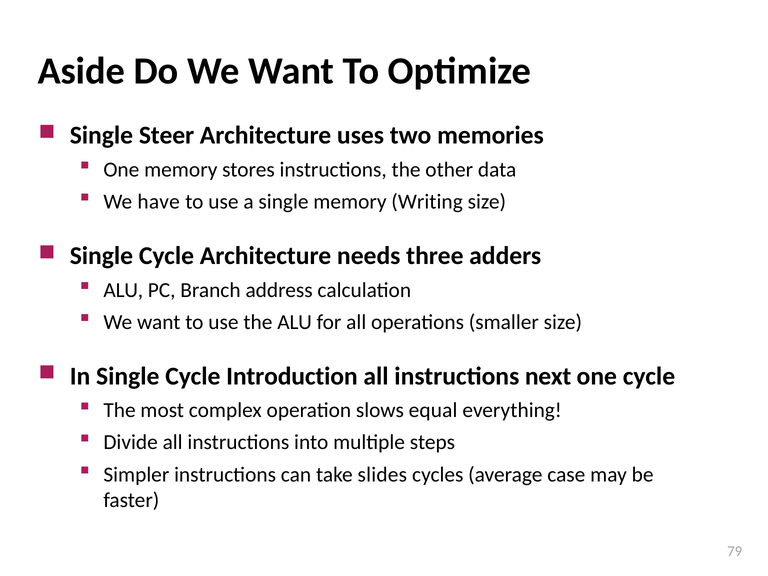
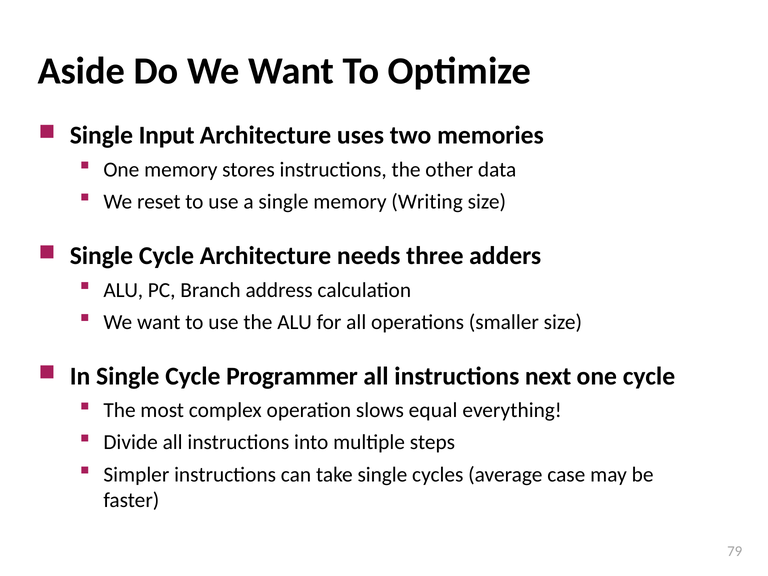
Steer: Steer -> Input
have: have -> reset
Introduction: Introduction -> Programmer
take slides: slides -> single
